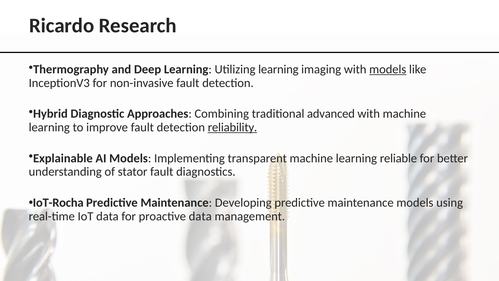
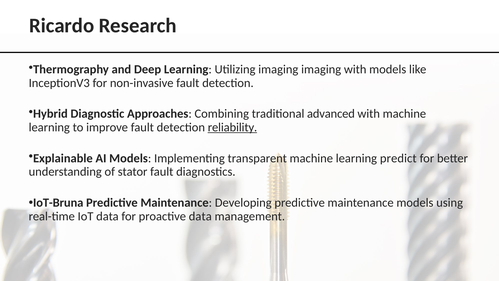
Utilizing learning: learning -> imaging
models at (388, 69) underline: present -> none
reliable: reliable -> predict
IoT-Rocha: IoT-Rocha -> IoT-Bruna
